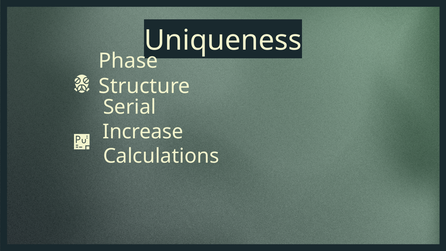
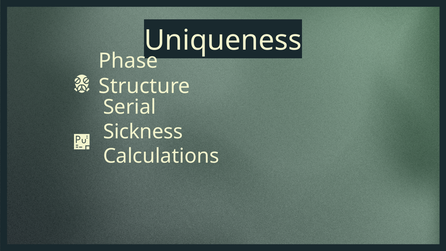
Increase: Increase -> Sickness
